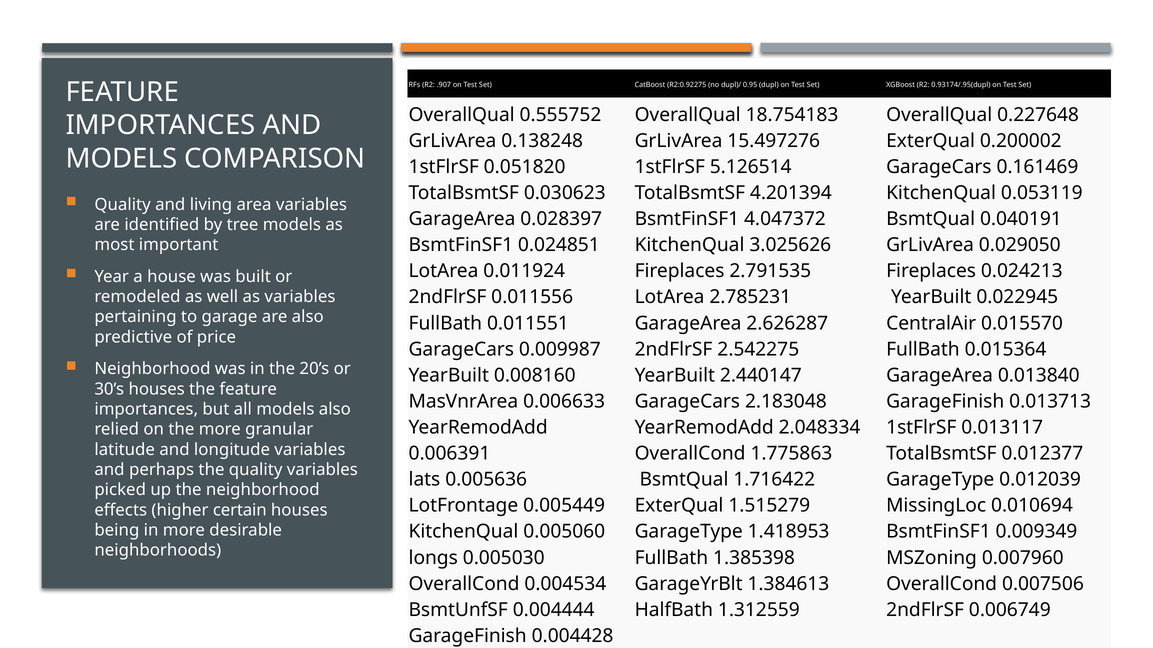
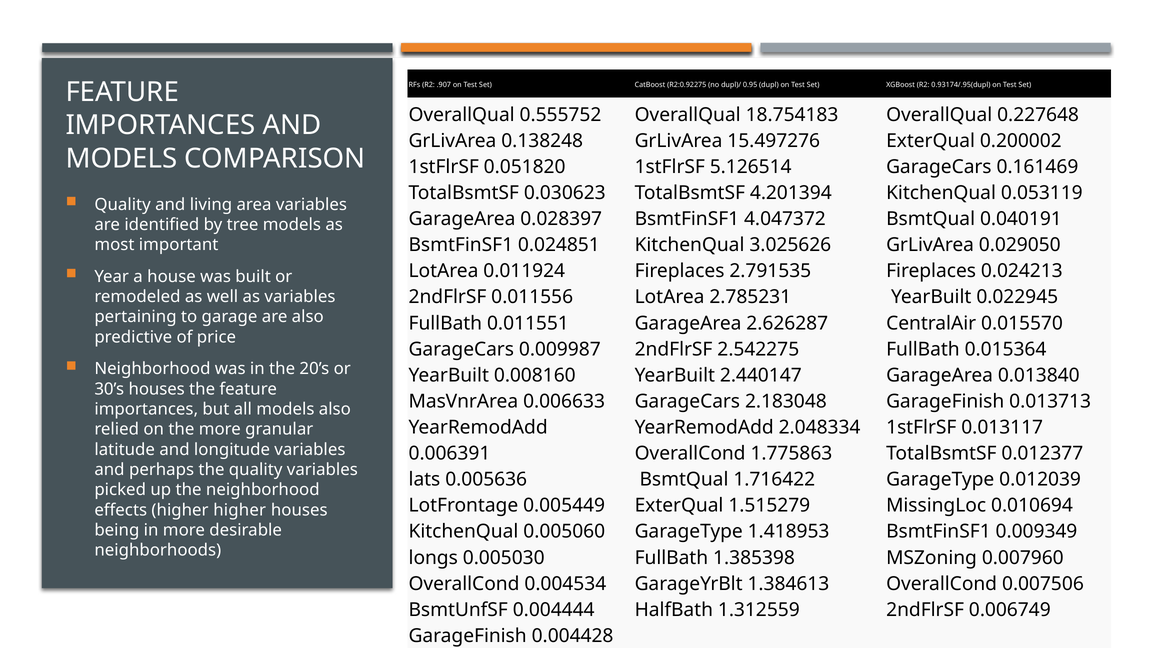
higher certain: certain -> higher
